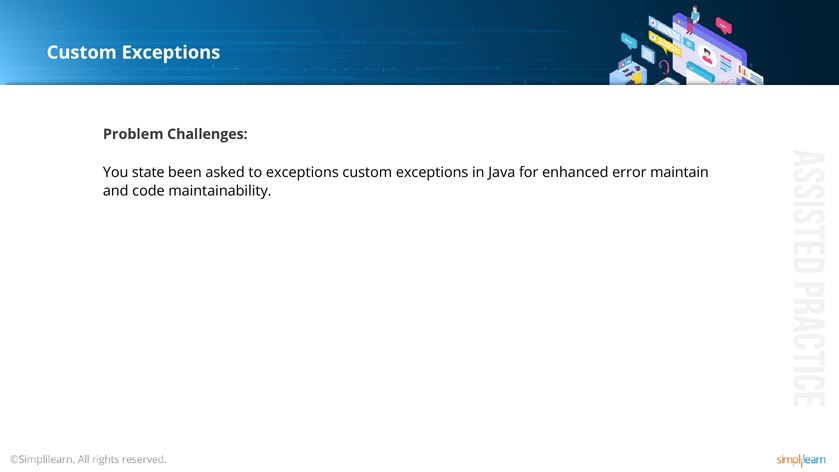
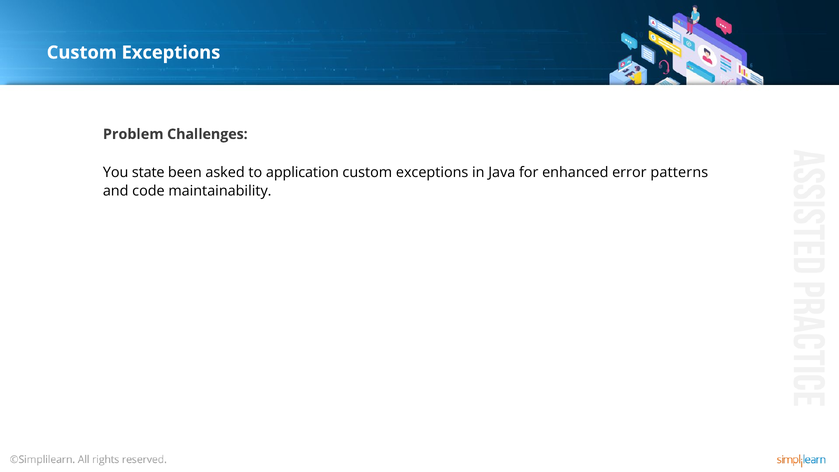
to exceptions: exceptions -> application
maintain: maintain -> patterns
